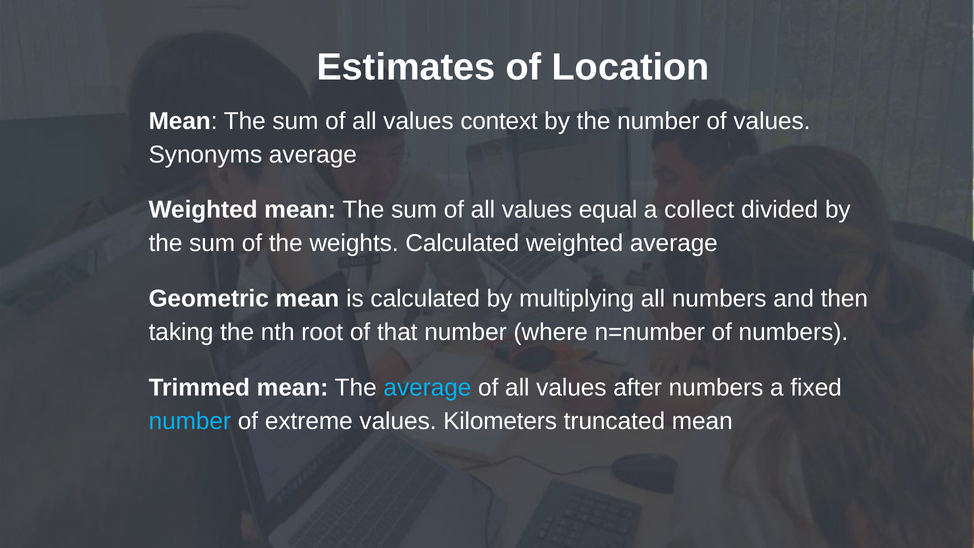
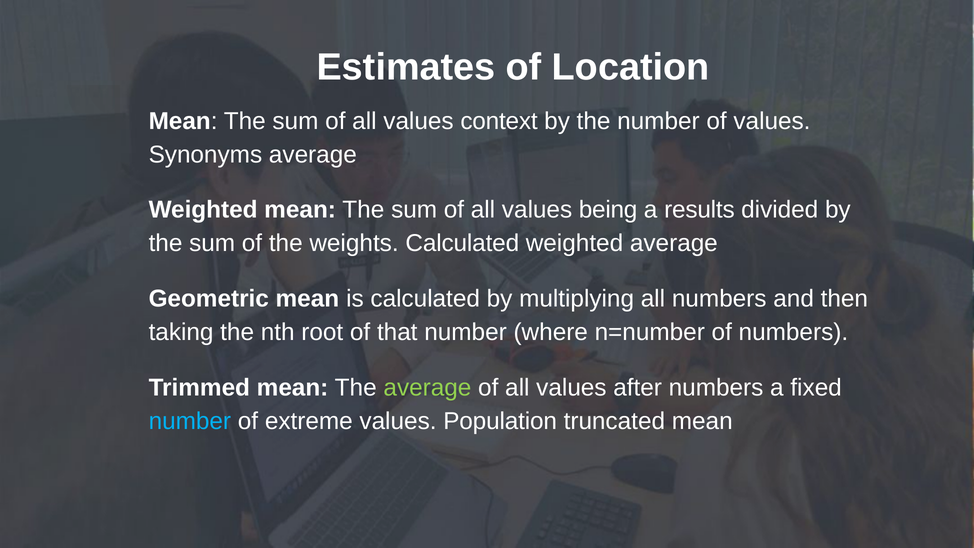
equal: equal -> being
collect: collect -> results
average at (427, 387) colour: light blue -> light green
Kilometers: Kilometers -> Population
